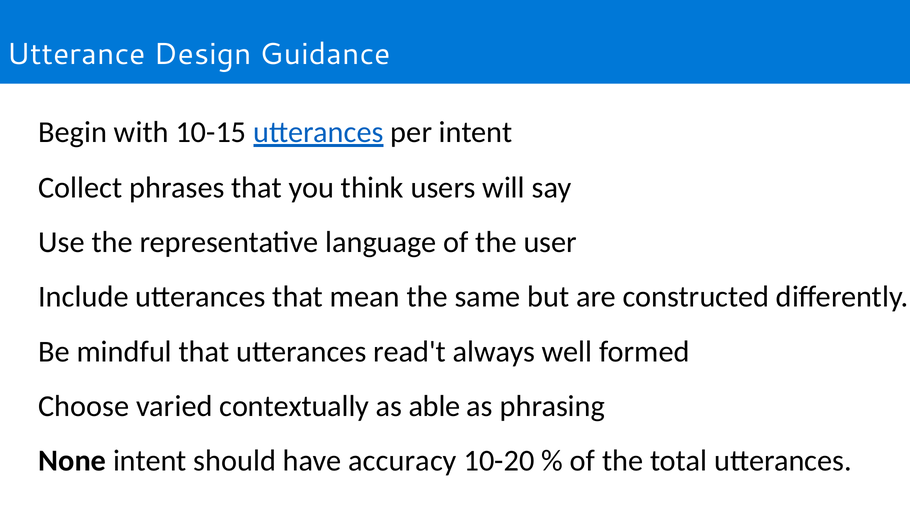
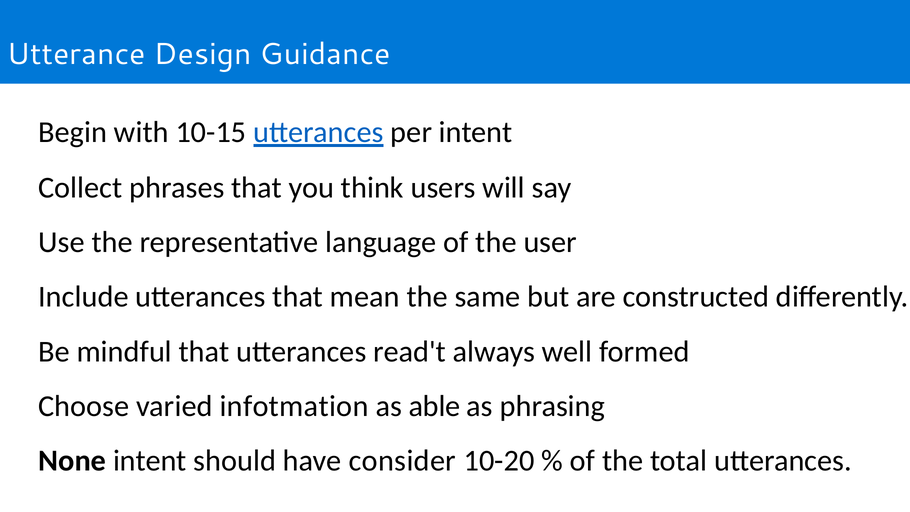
contextually: contextually -> infotmation
accuracy: accuracy -> consider
